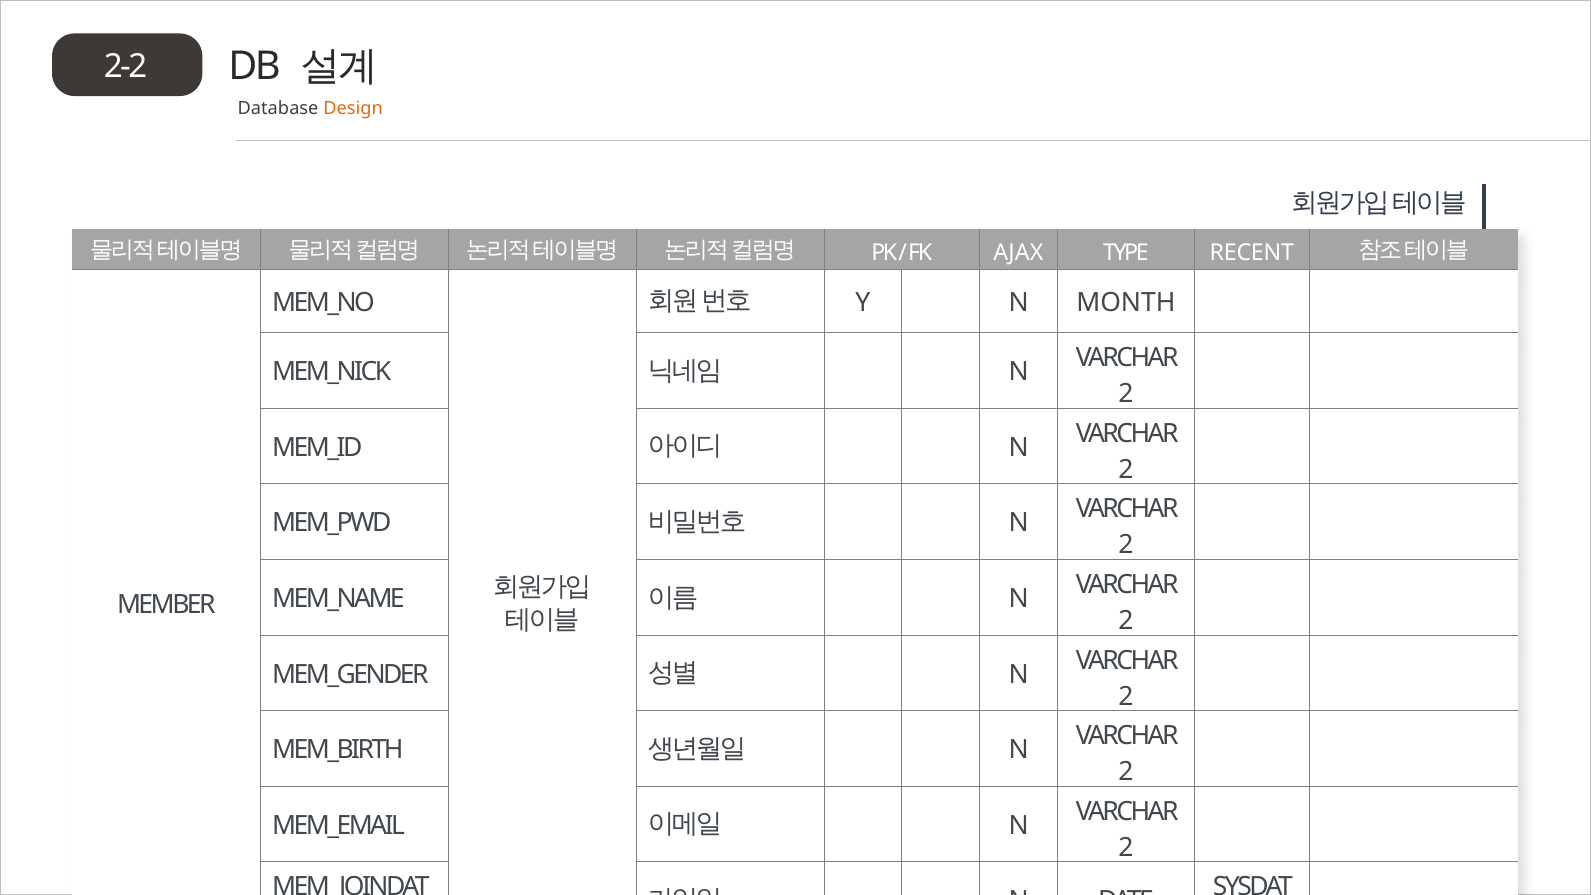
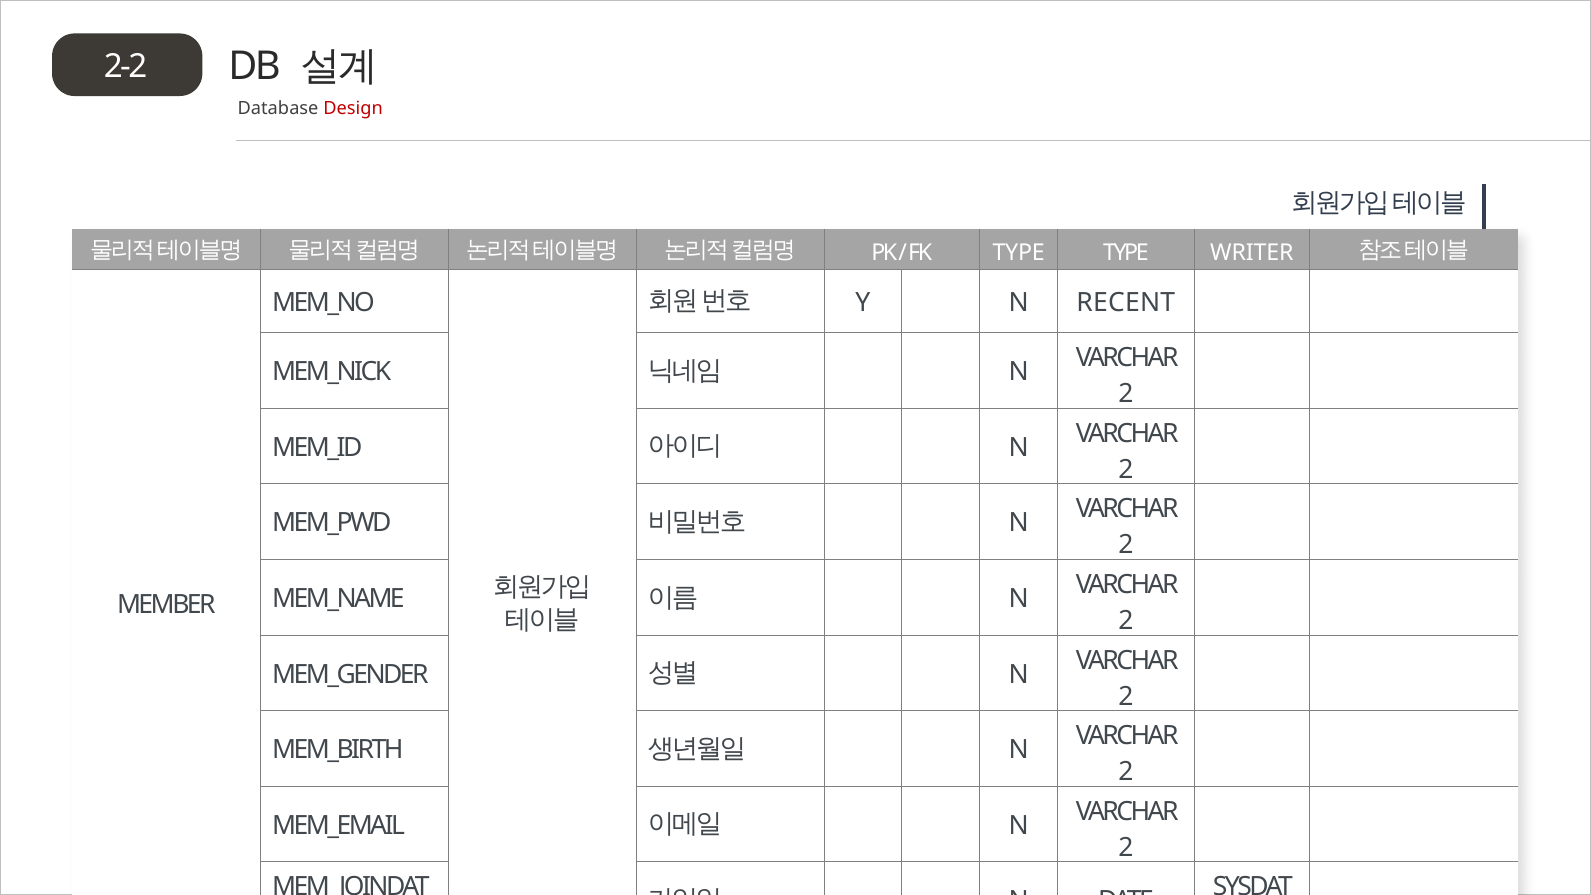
Design colour: orange -> red
FK AJAX: AJAX -> TYPE
RECENT: RECENT -> WRITER
MONTH: MONTH -> RECENT
